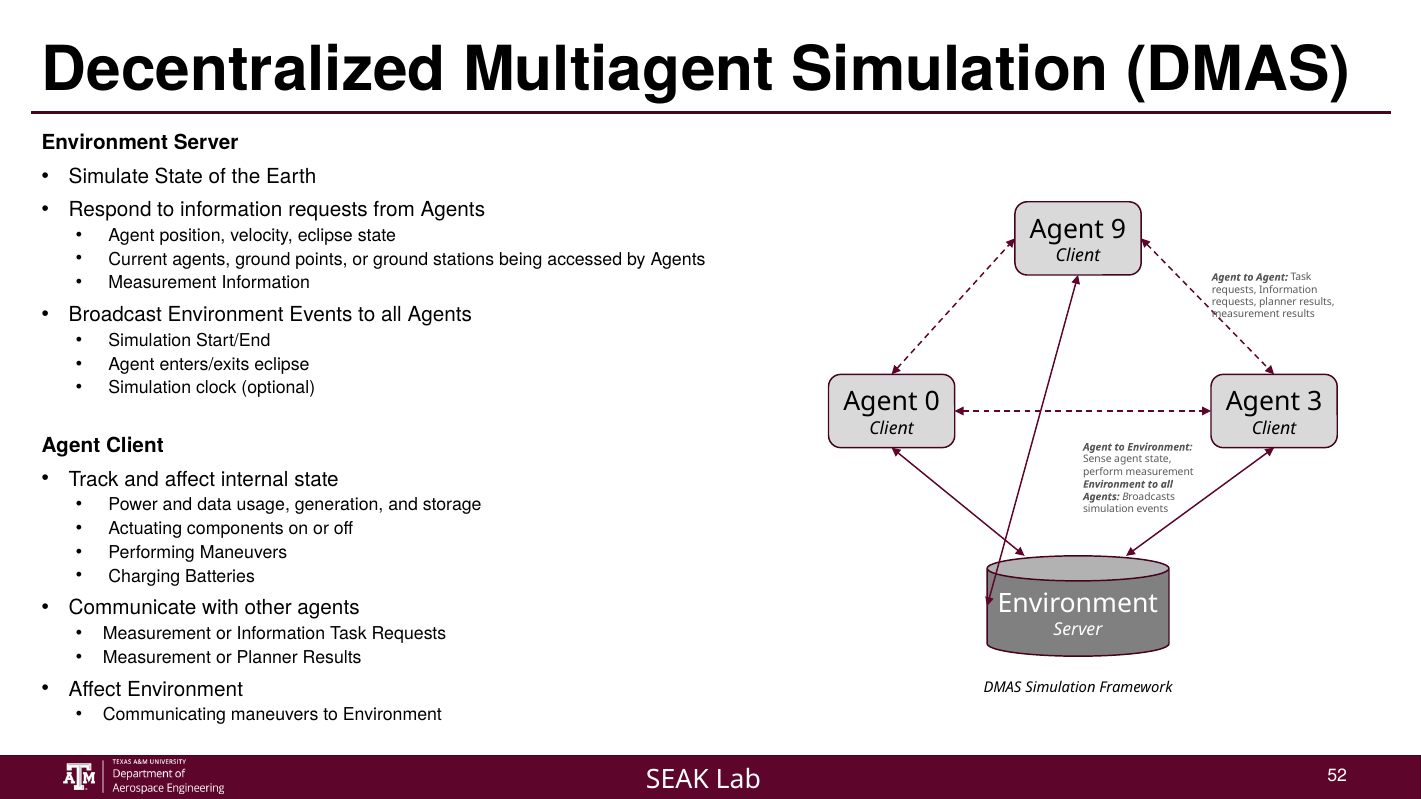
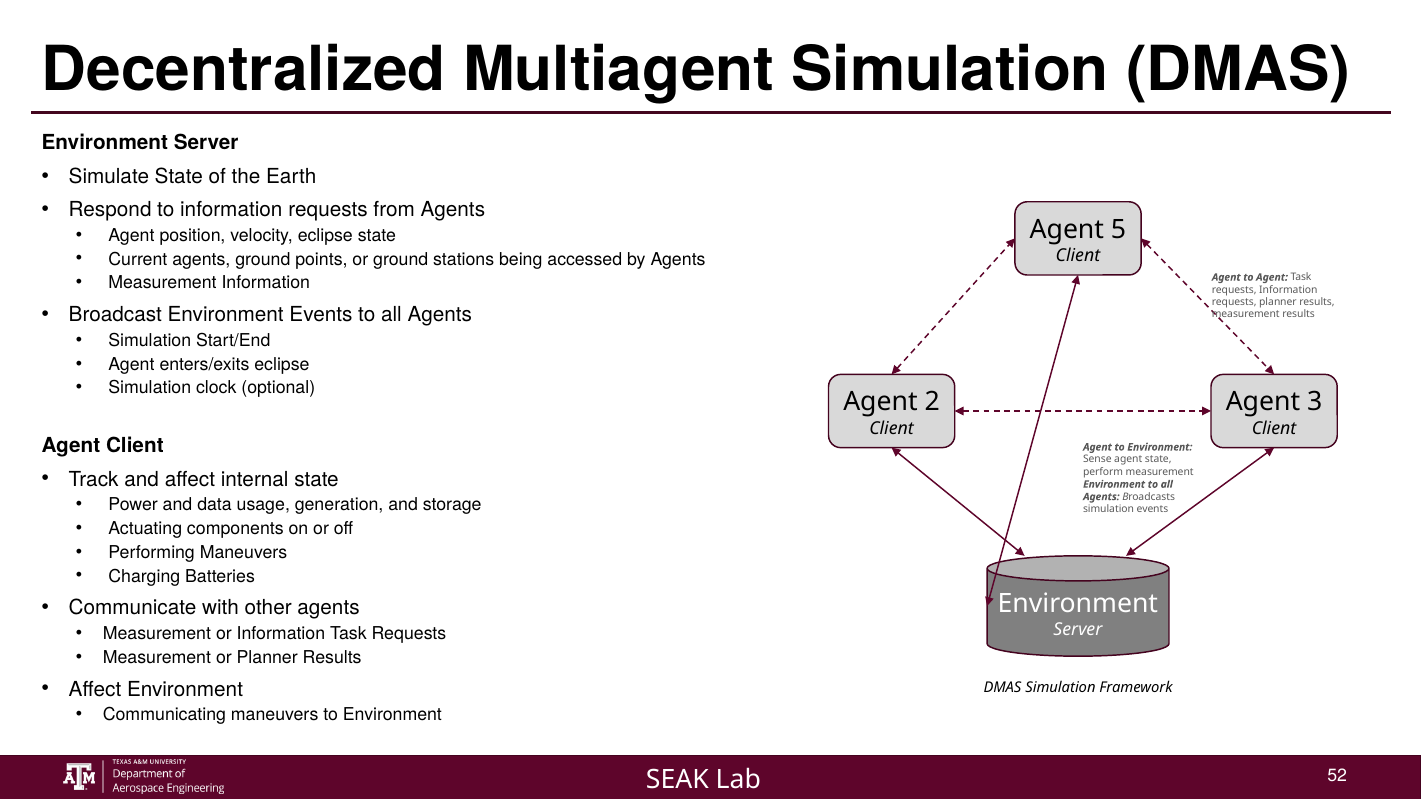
9: 9 -> 5
0: 0 -> 2
